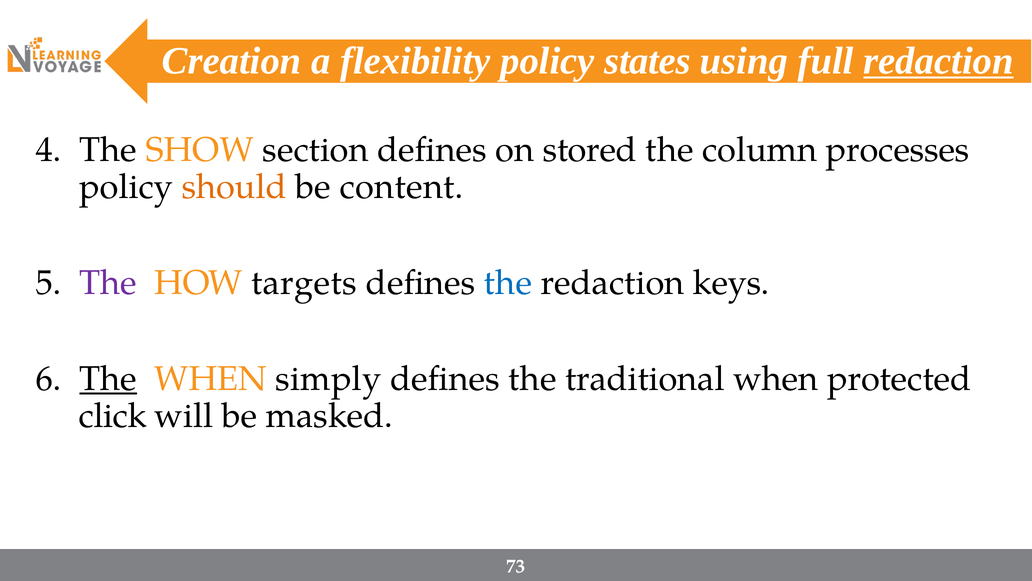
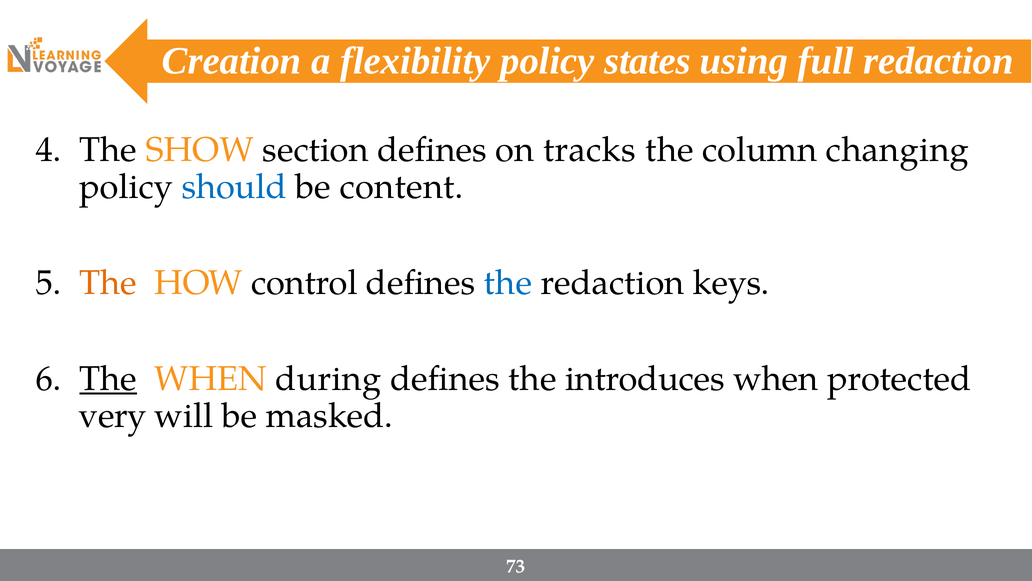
redaction at (938, 61) underline: present -> none
stored: stored -> tracks
processes: processes -> changing
should colour: orange -> blue
The at (108, 283) colour: purple -> orange
targets: targets -> control
simply: simply -> during
traditional: traditional -> introduces
click: click -> very
